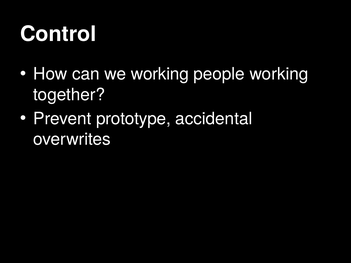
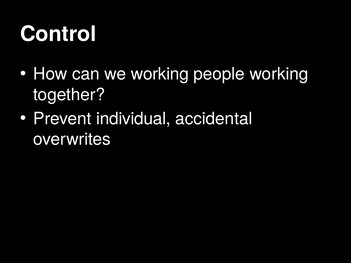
prototype: prototype -> individual
